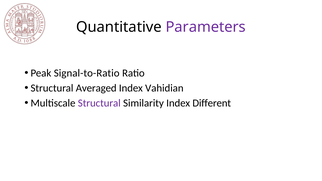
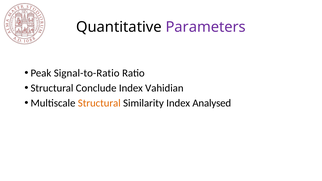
Averaged: Averaged -> Conclude
Structural at (99, 103) colour: purple -> orange
Different: Different -> Analysed
